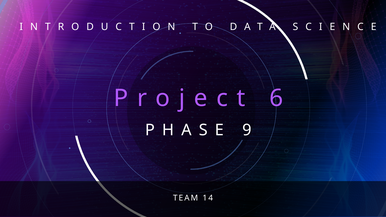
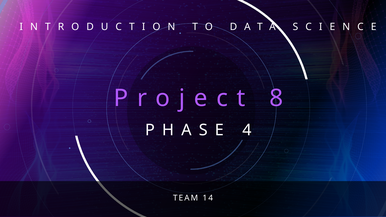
6: 6 -> 8
9: 9 -> 4
